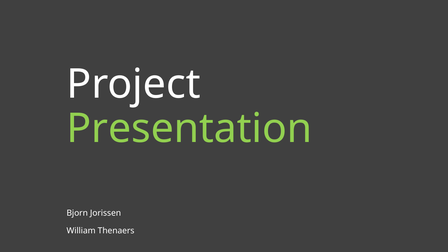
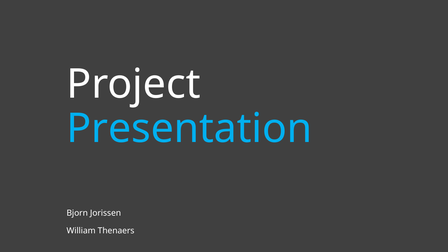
Presentation colour: light green -> light blue
